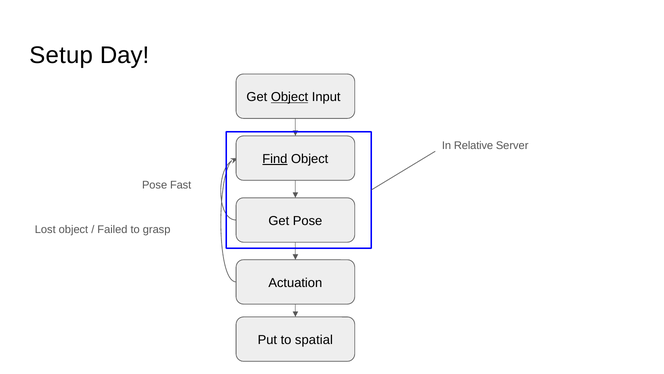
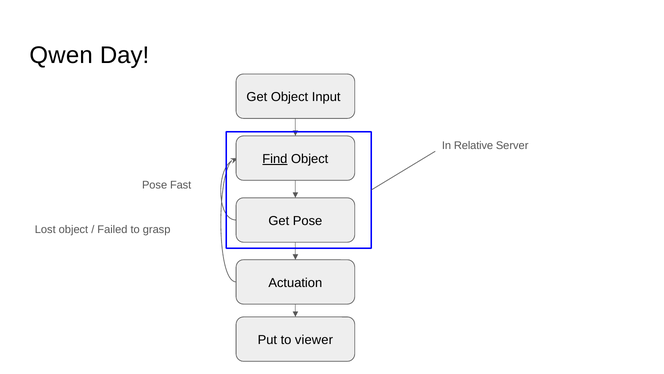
Setup: Setup -> Qwen
Object at (290, 97) underline: present -> none
spatial: spatial -> viewer
